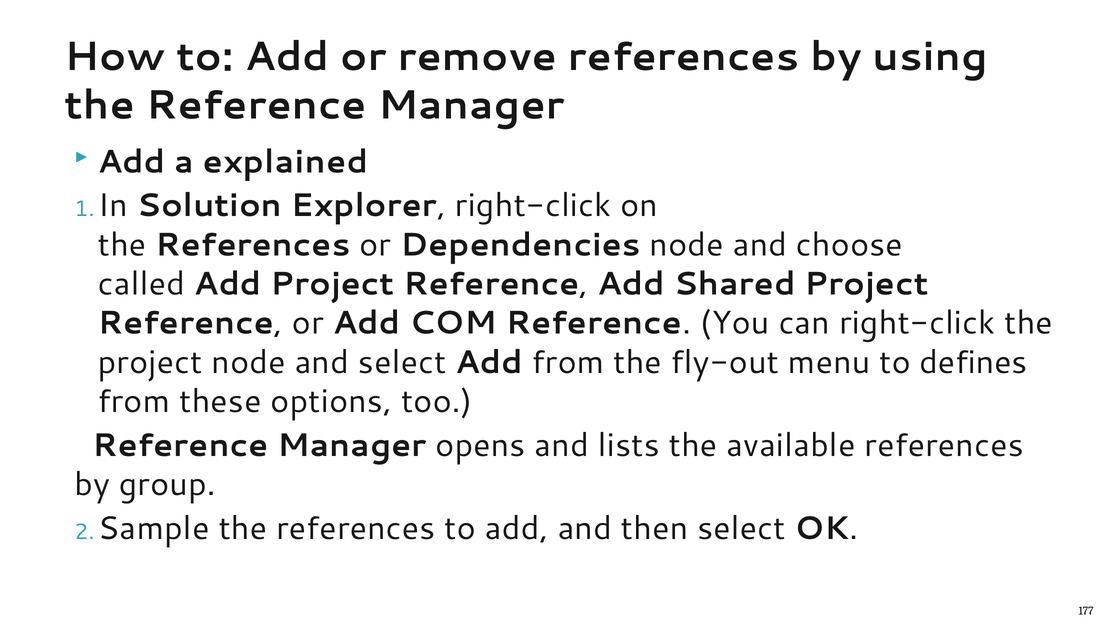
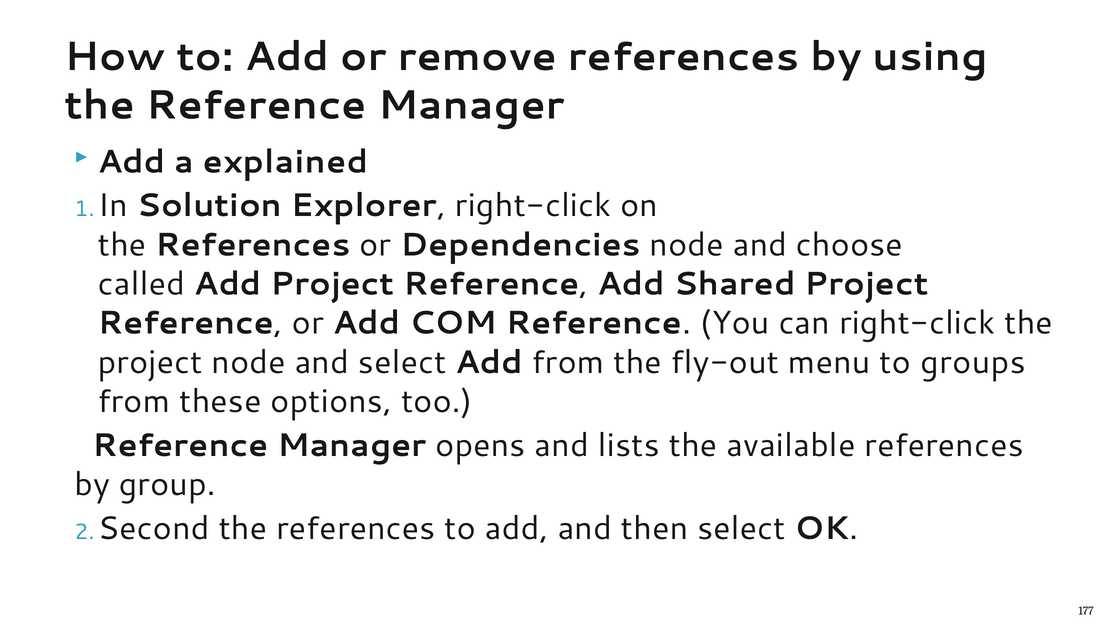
defines: defines -> groups
Sample: Sample -> Second
